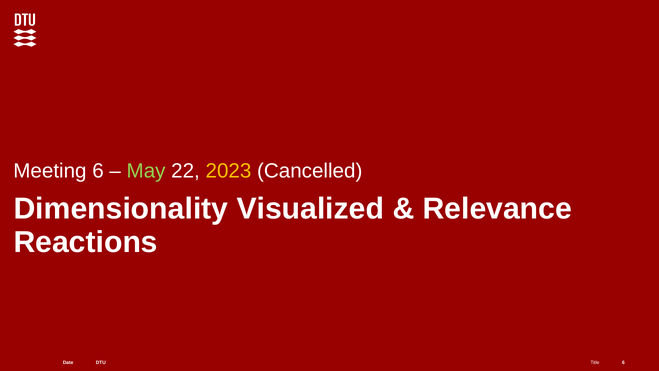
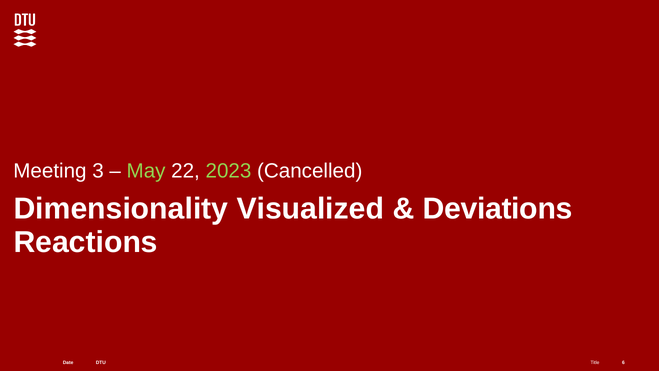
Meeting 6: 6 -> 3
2023 colour: yellow -> light green
Relevance: Relevance -> Deviations
